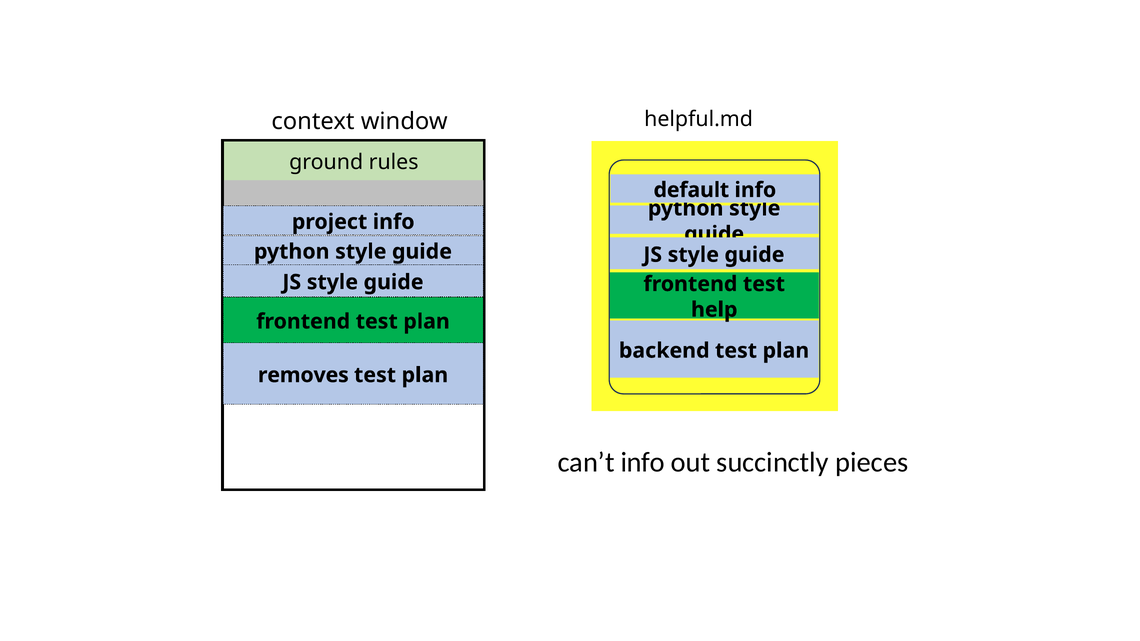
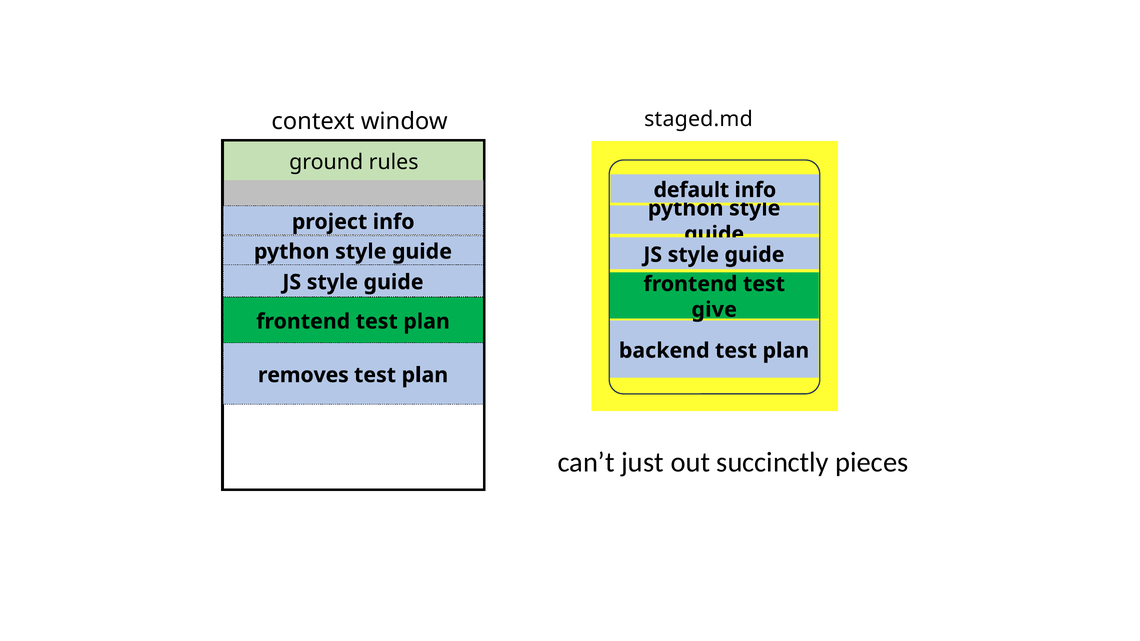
helpful.md: helpful.md -> staged.md
help: help -> give
can’t info: info -> just
